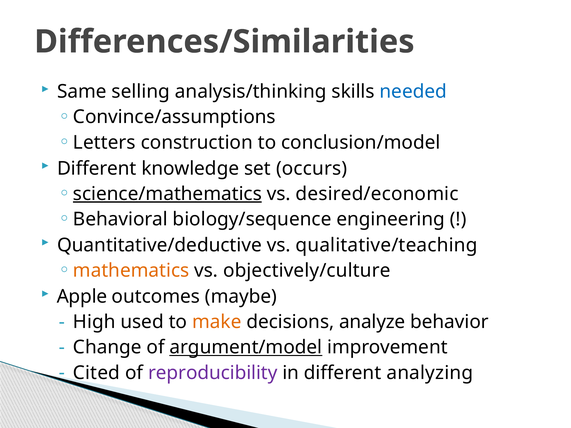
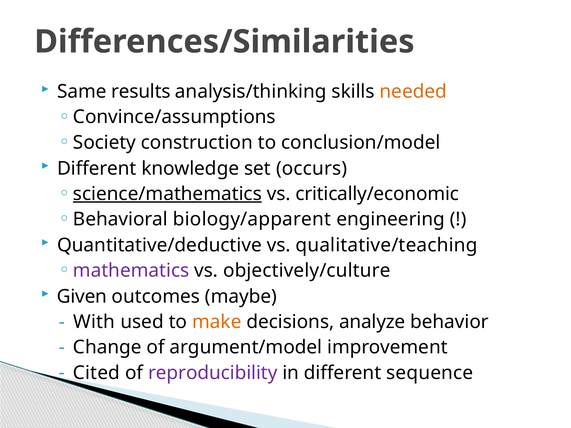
selling: selling -> results
needed colour: blue -> orange
Letters: Letters -> Society
desired/economic: desired/economic -> critically/economic
biology/sequence: biology/sequence -> biology/apparent
mathematics colour: orange -> purple
Apple: Apple -> Given
High: High -> With
argument/model underline: present -> none
analyzing: analyzing -> sequence
